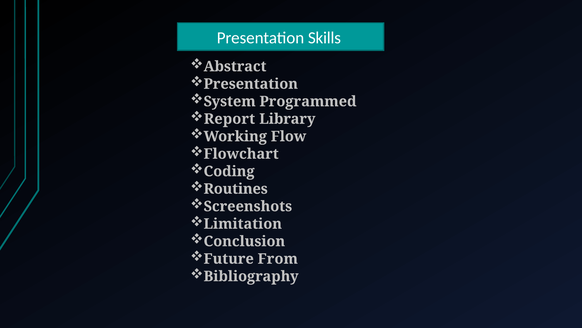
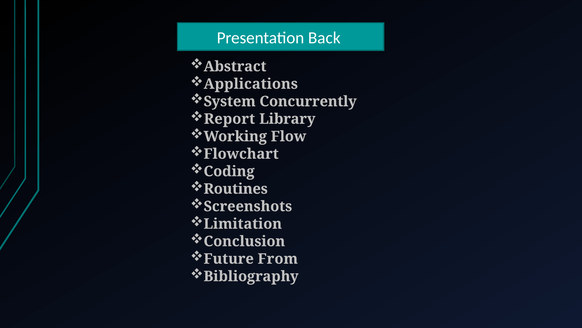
Skills: Skills -> Back
Presentation at (251, 84): Presentation -> Applications
Programmed: Programmed -> Concurrently
